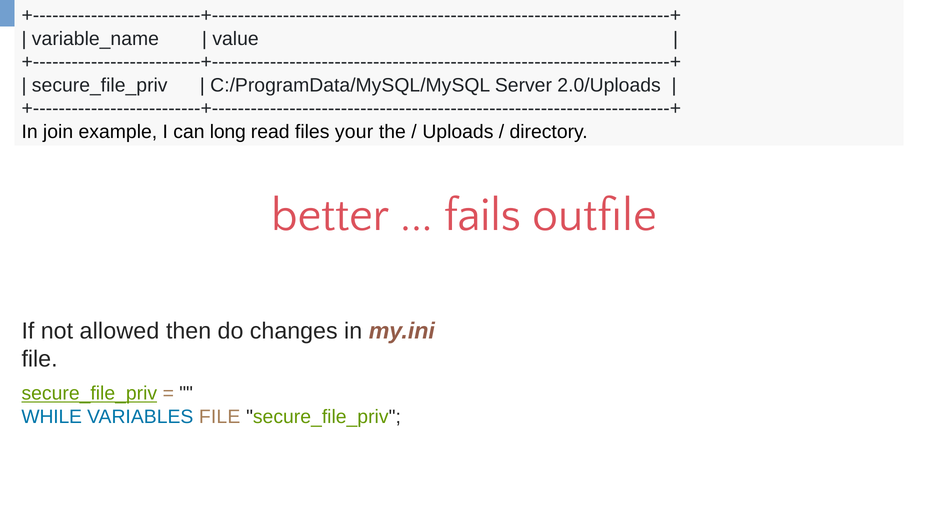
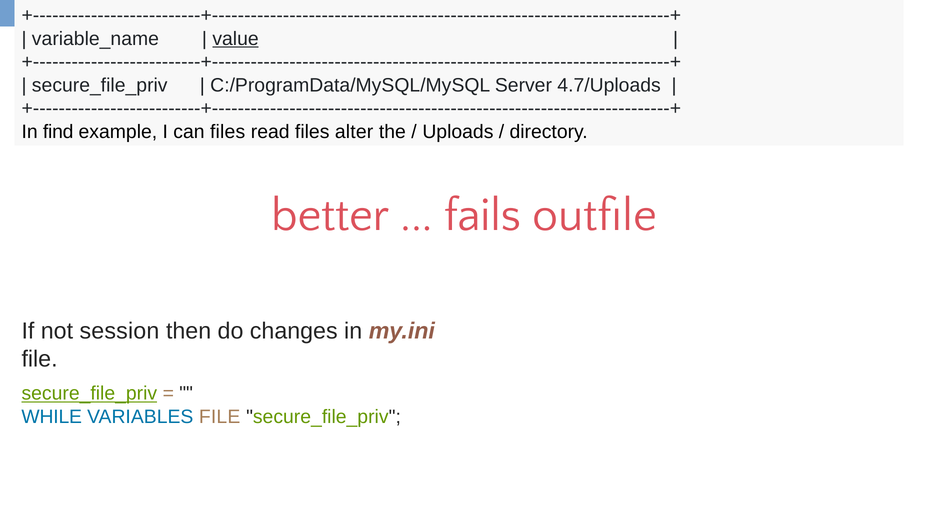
value underline: none -> present
2.0/Uploads: 2.0/Uploads -> 4.7/Uploads
join: join -> find
can long: long -> files
your: your -> alter
allowed: allowed -> session
